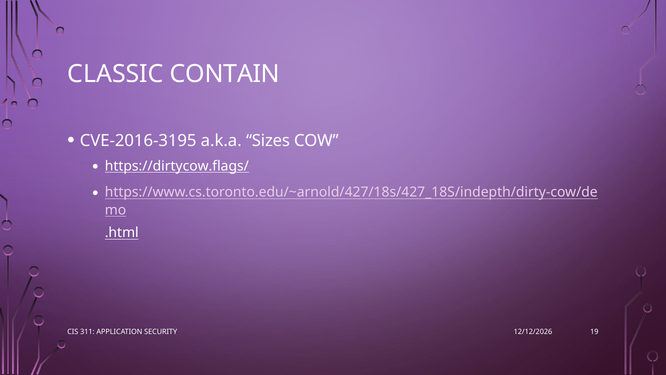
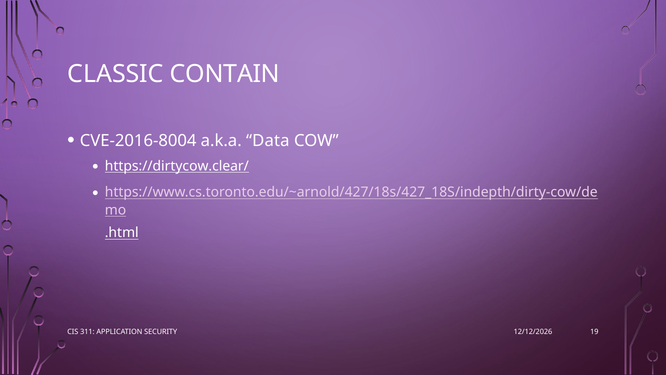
CVE-2016-3195: CVE-2016-3195 -> CVE-2016-8004
Sizes: Sizes -> Data
https://dirtycow.flags/: https://dirtycow.flags/ -> https://dirtycow.clear/
